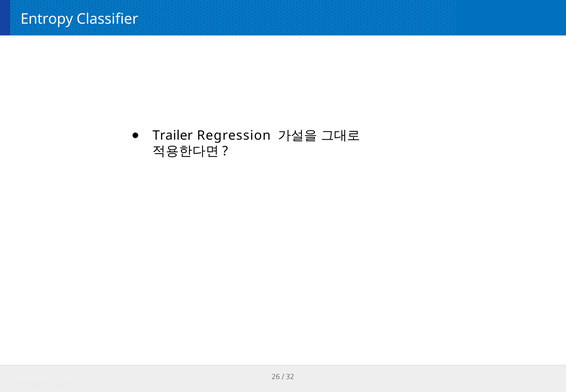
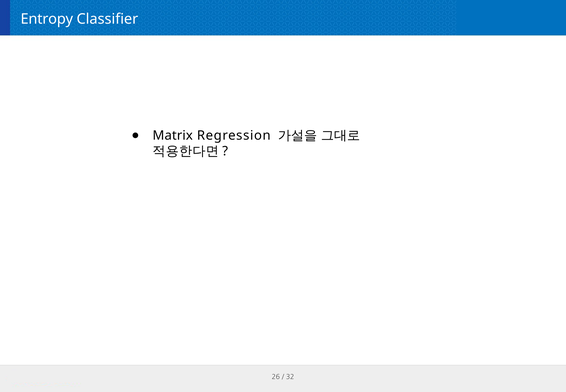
Trailer: Trailer -> Matrix
